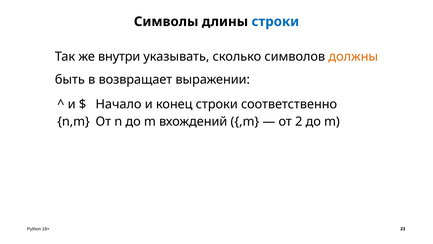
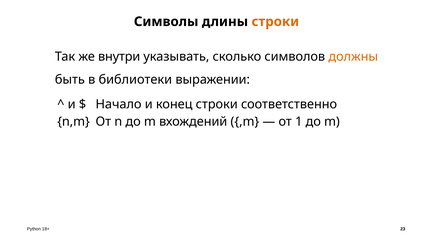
строки at (275, 22) colour: blue -> orange
возвращает: возвращает -> библиотеки
2: 2 -> 1
